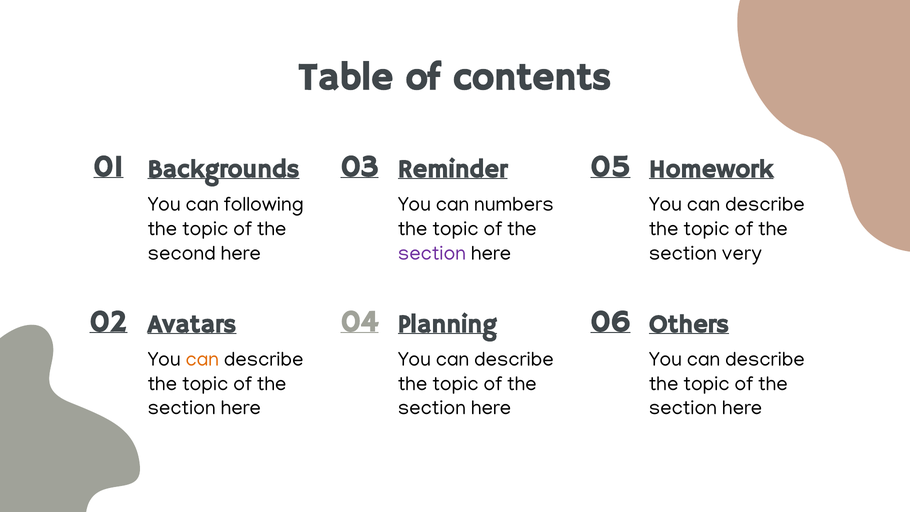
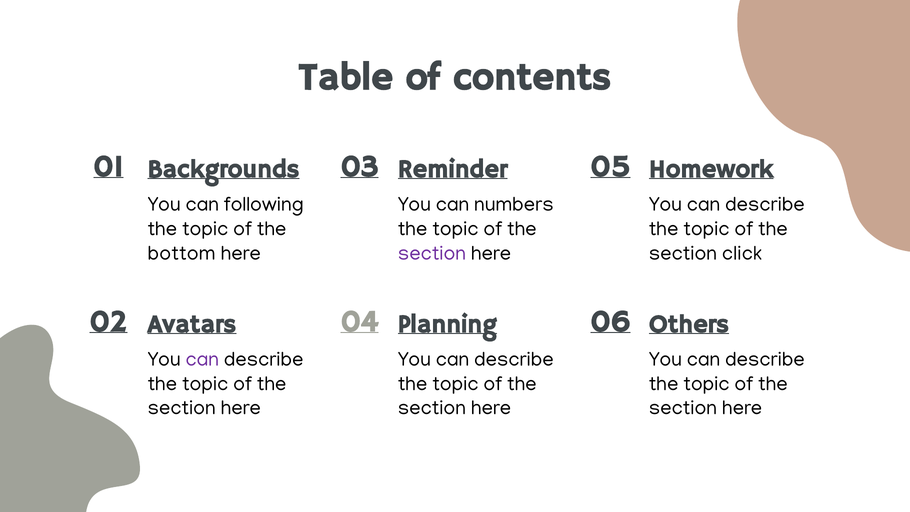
second: second -> bottom
very: very -> click
can at (202, 359) colour: orange -> purple
